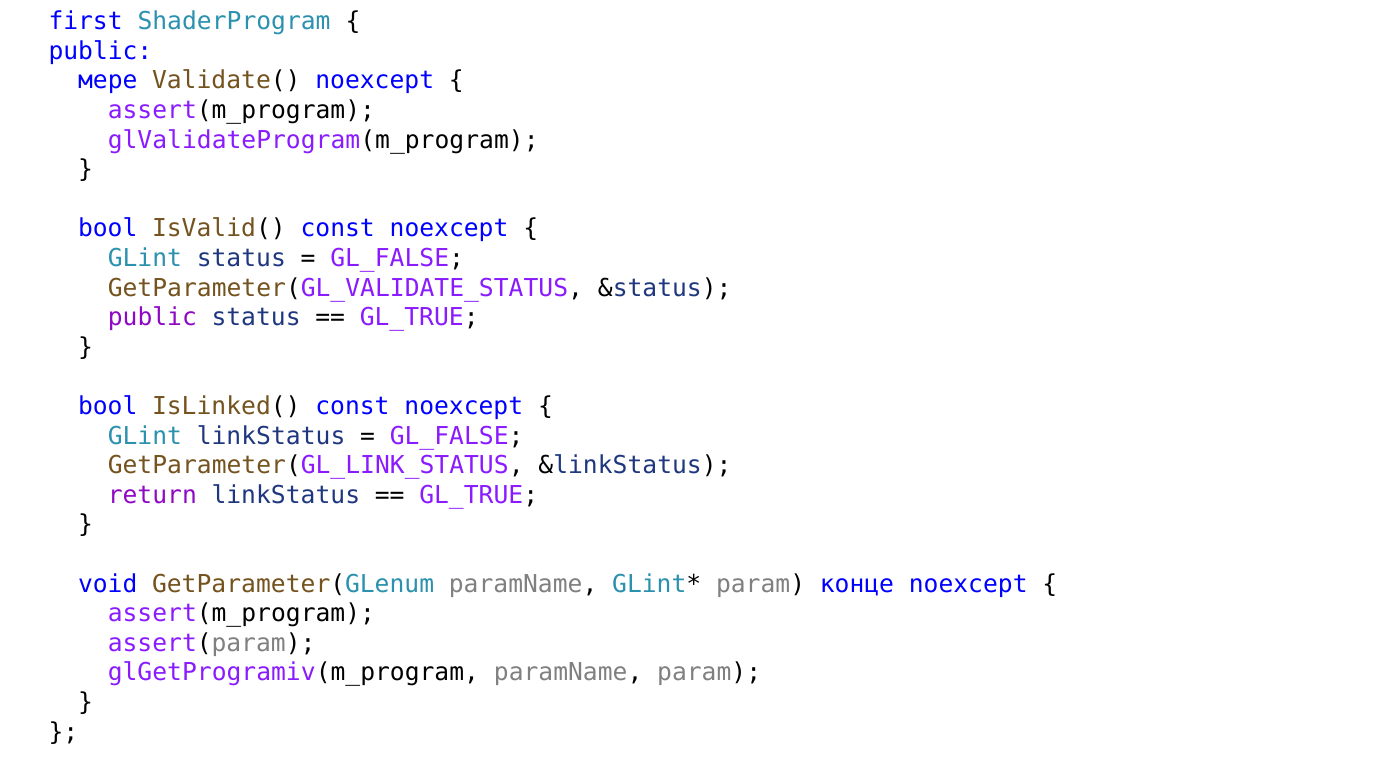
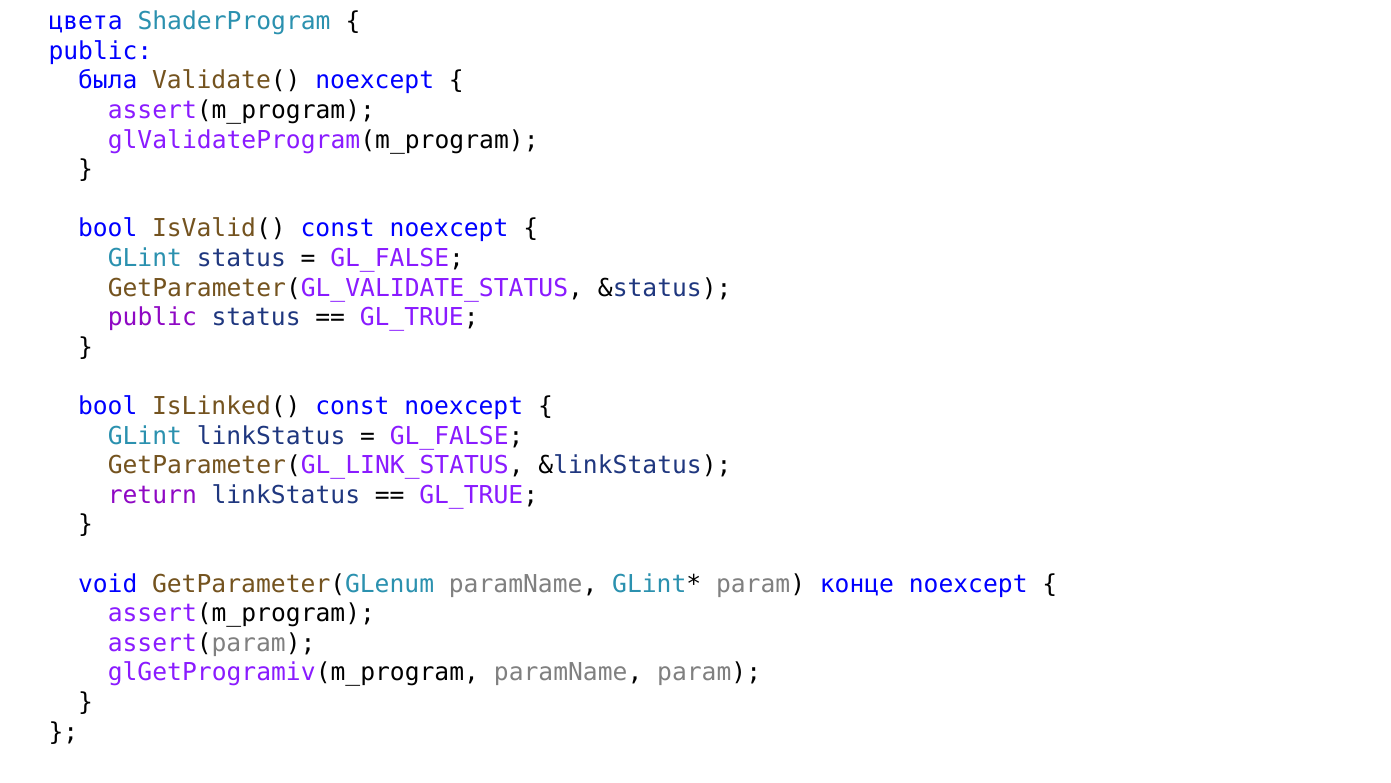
first: first -> цвета
мере: мере -> была
